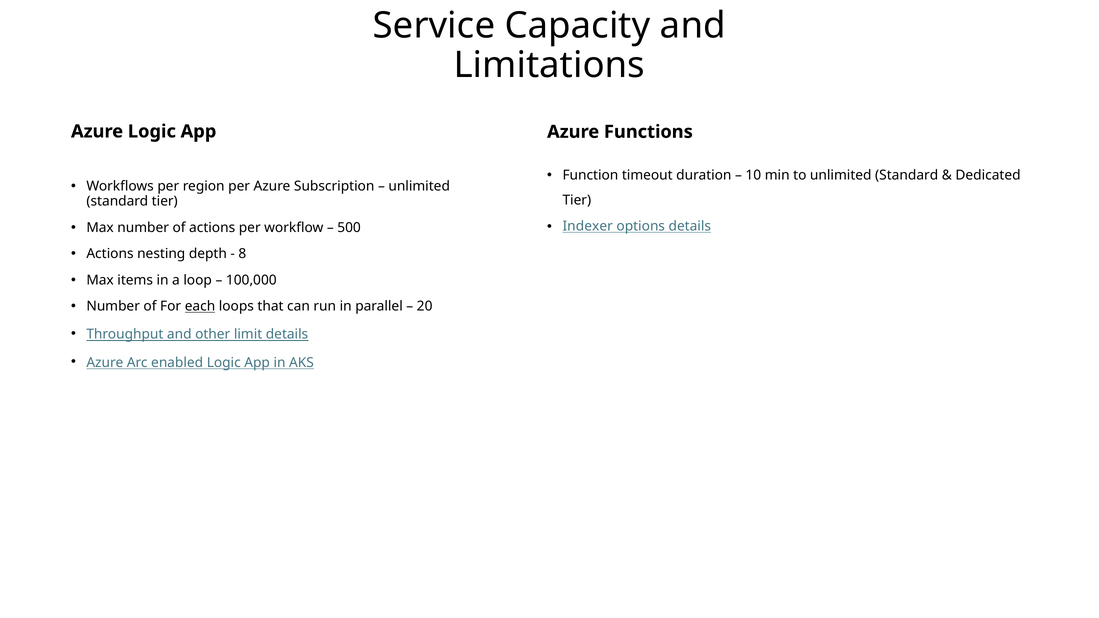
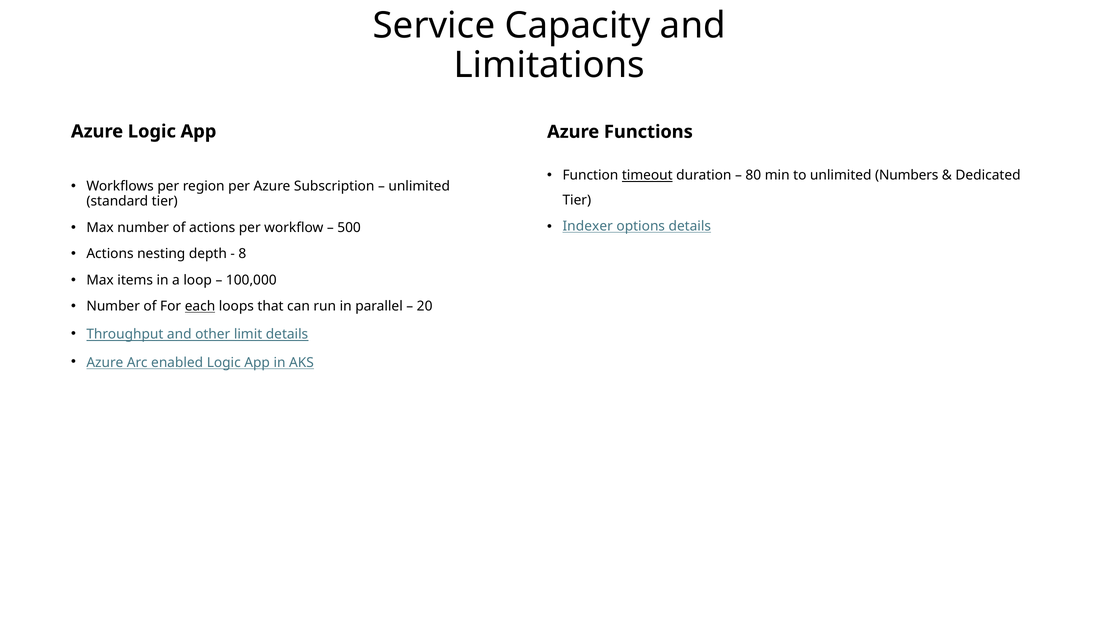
timeout underline: none -> present
10: 10 -> 80
to unlimited Standard: Standard -> Numbers
